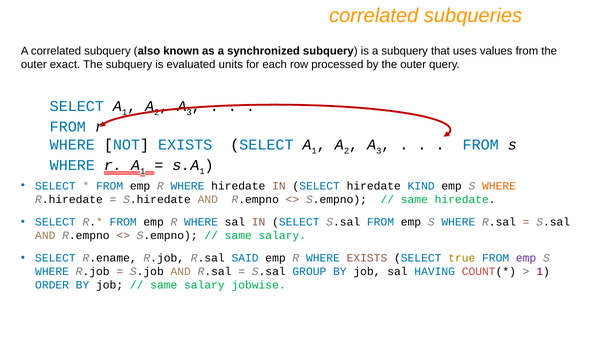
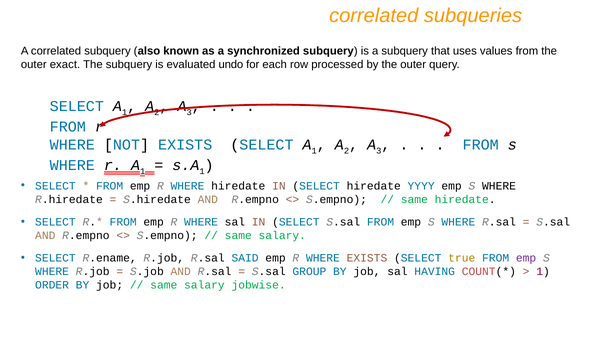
units: units -> undo
KIND: KIND -> YYYY
WHERE at (499, 186) colour: orange -> black
